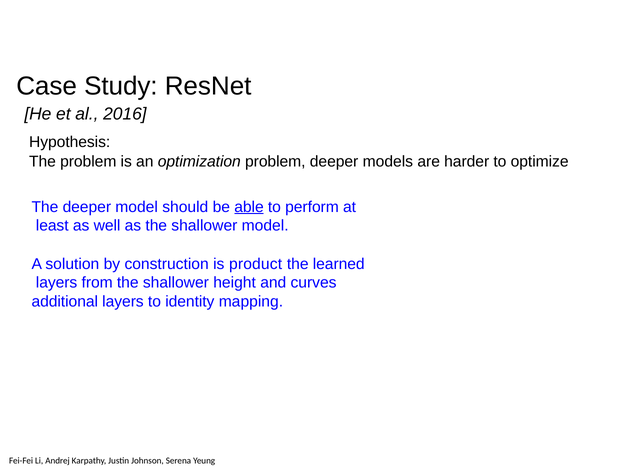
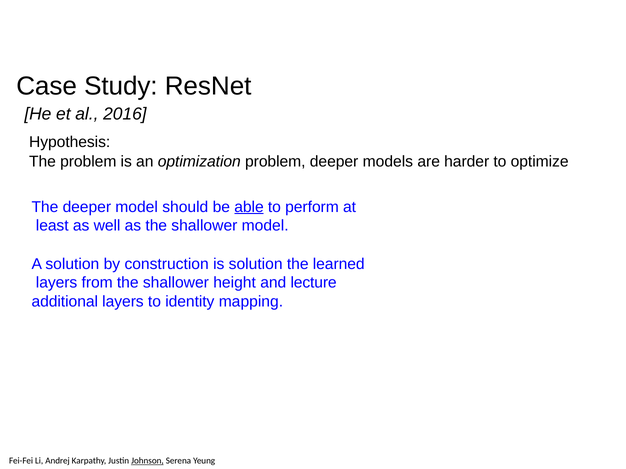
is product: product -> solution
and curves: curves -> lecture
Johnson underline: none -> present
